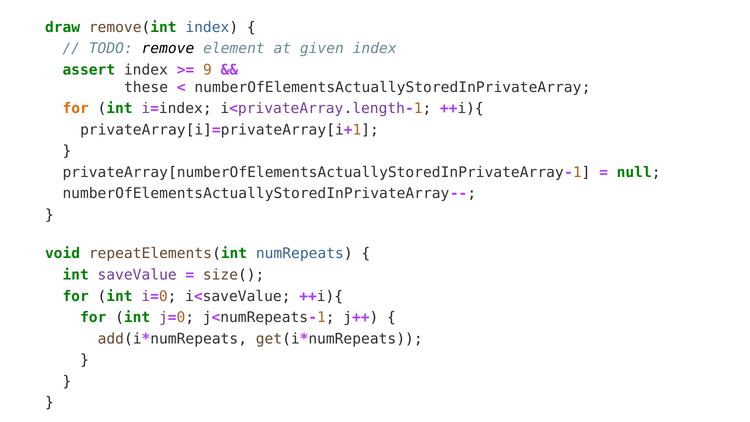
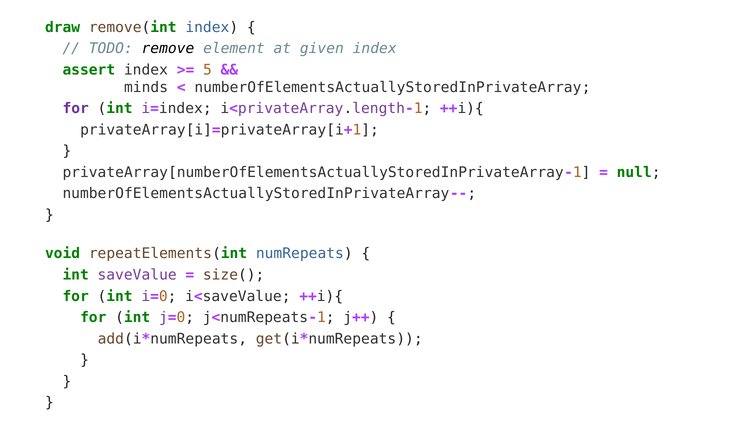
9: 9 -> 5
these: these -> minds
for at (76, 109) colour: orange -> purple
